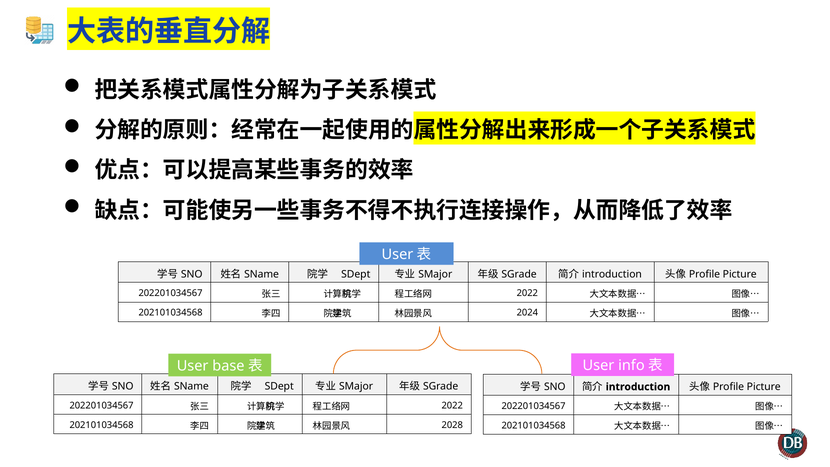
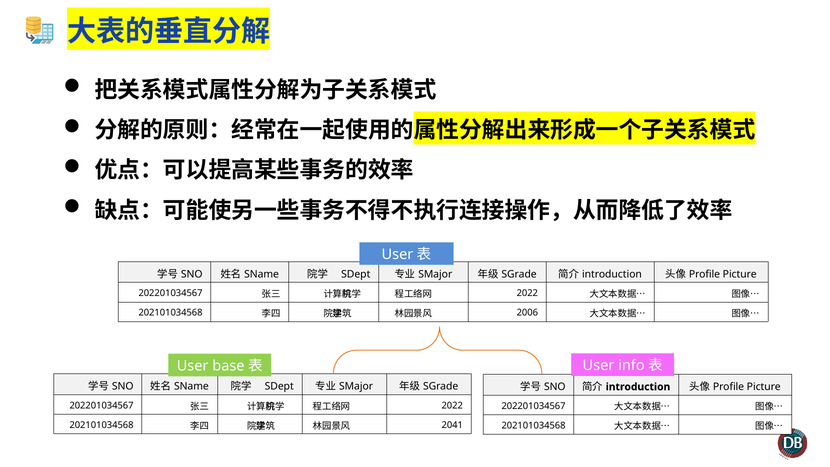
2024: 2024 -> 2006
2028: 2028 -> 2041
